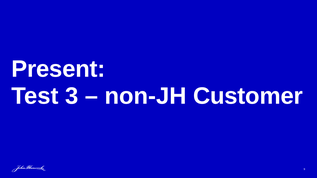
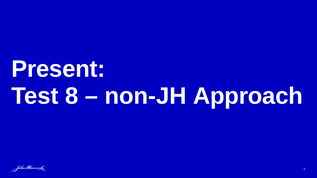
3: 3 -> 8
Customer: Customer -> Approach
